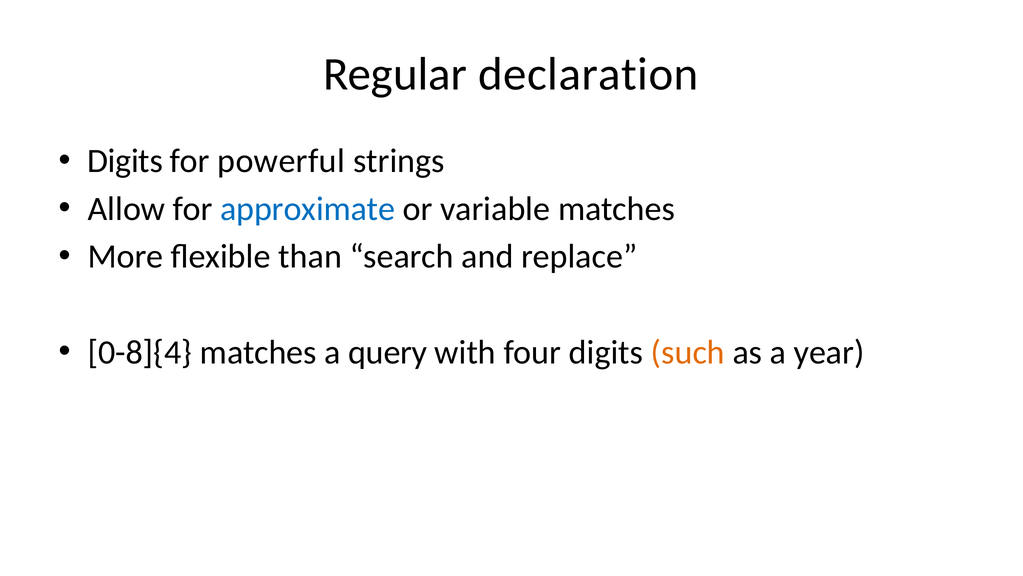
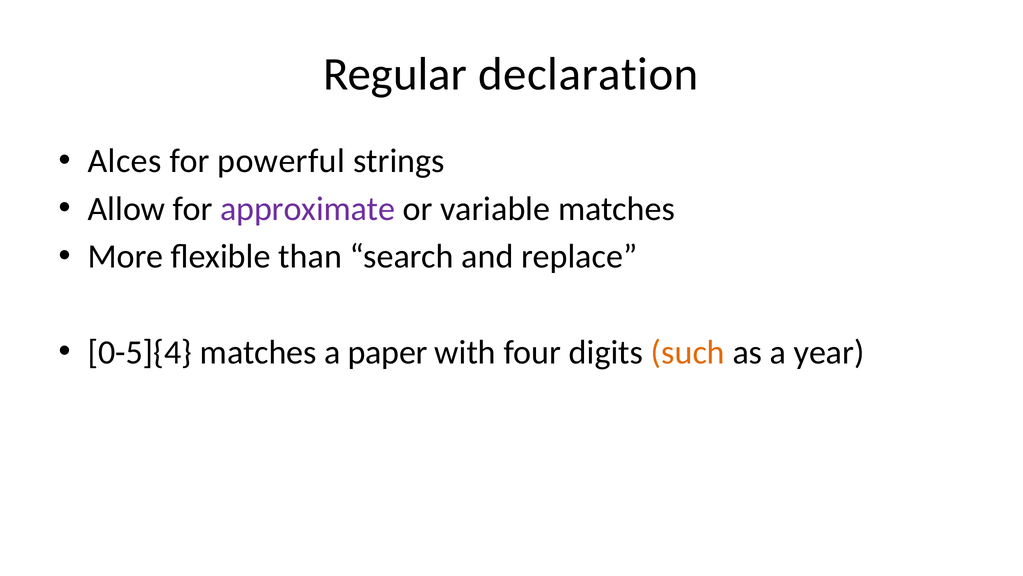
Digits at (125, 161): Digits -> Alces
approximate colour: blue -> purple
0-8]{4: 0-8]{4 -> 0-5]{4
query: query -> paper
